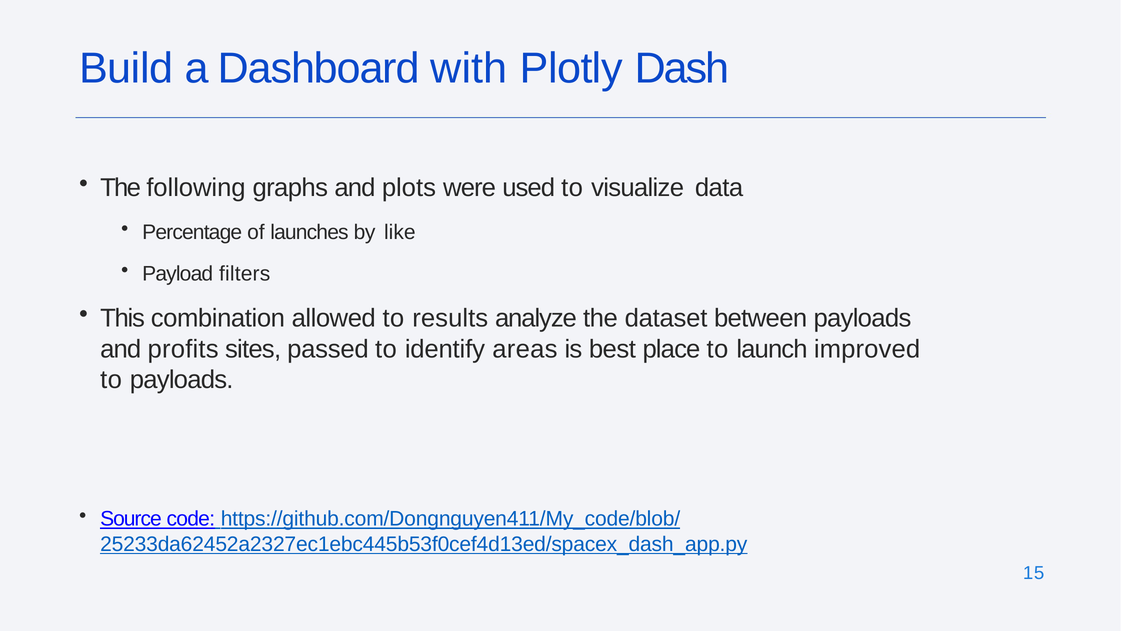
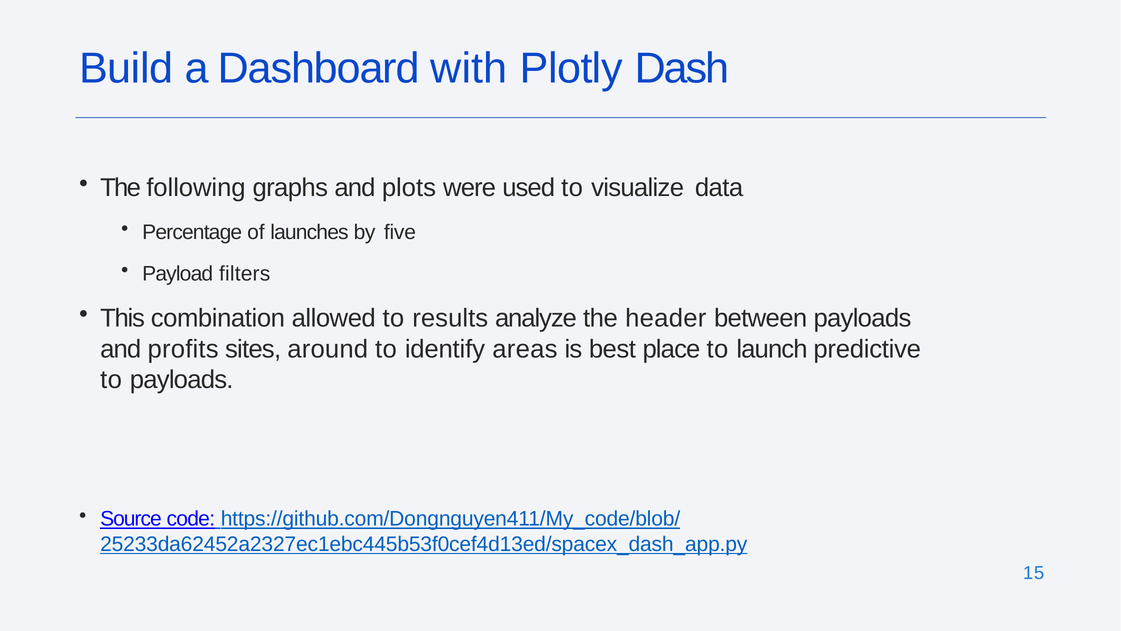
like: like -> five
dataset: dataset -> header
passed: passed -> around
improved: improved -> predictive
